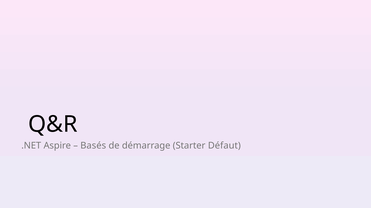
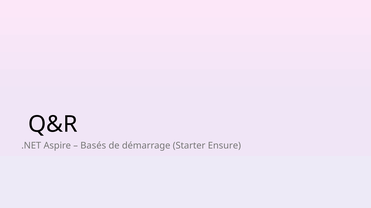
Défaut: Défaut -> Ensure
